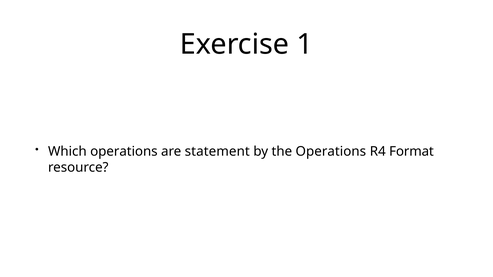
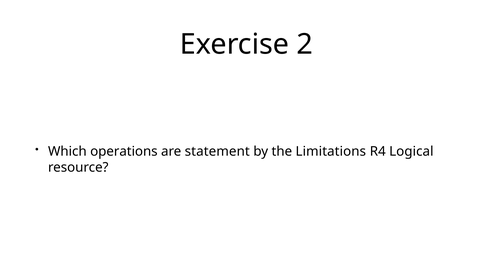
1: 1 -> 2
the Operations: Operations -> Limitations
Format: Format -> Logical
